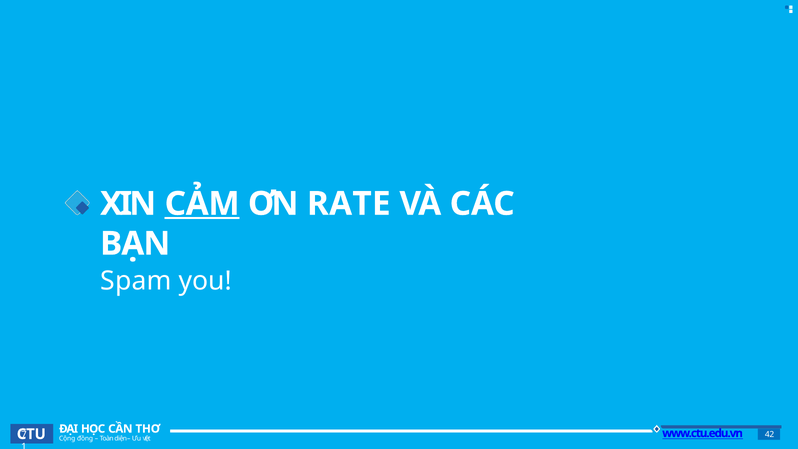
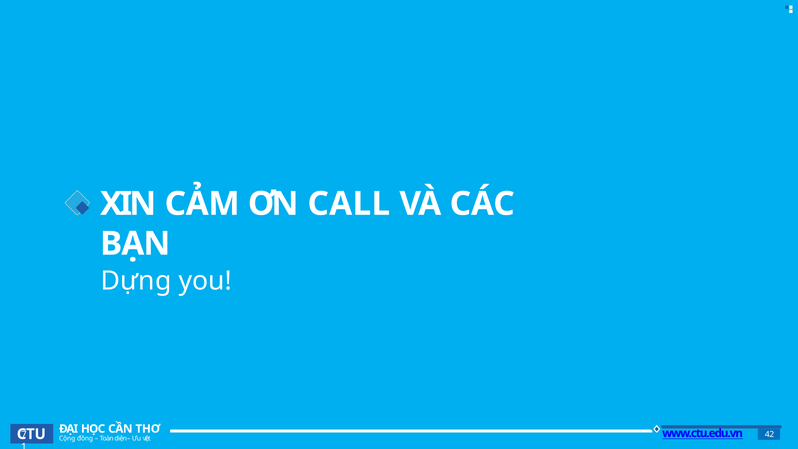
CẢM underline: present -> none
RATE: RATE -> CALL
Spam: Spam -> Dựng
